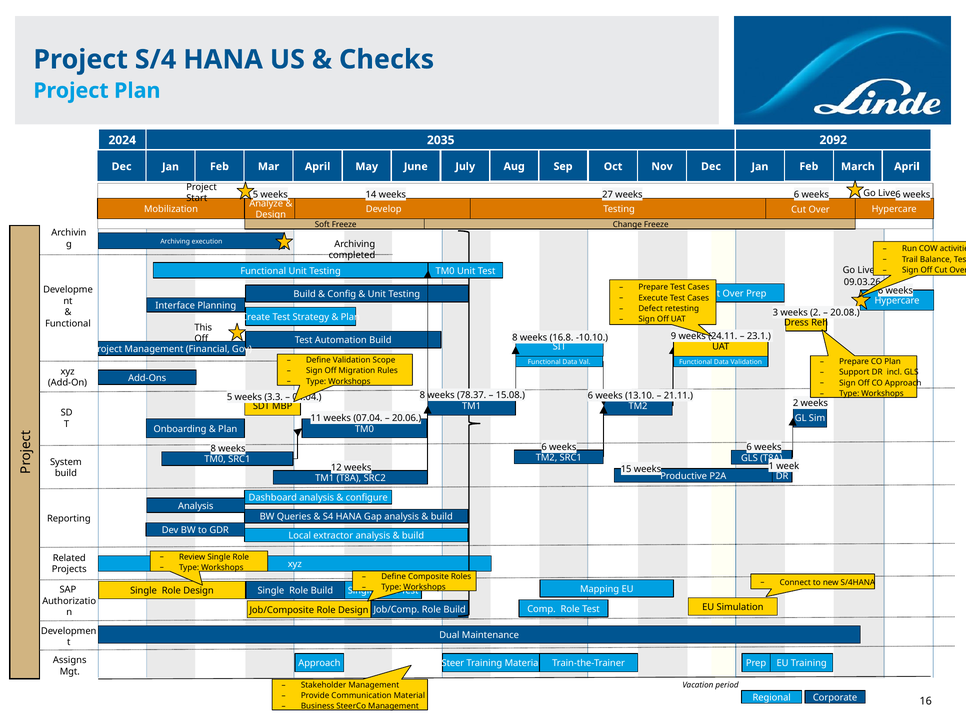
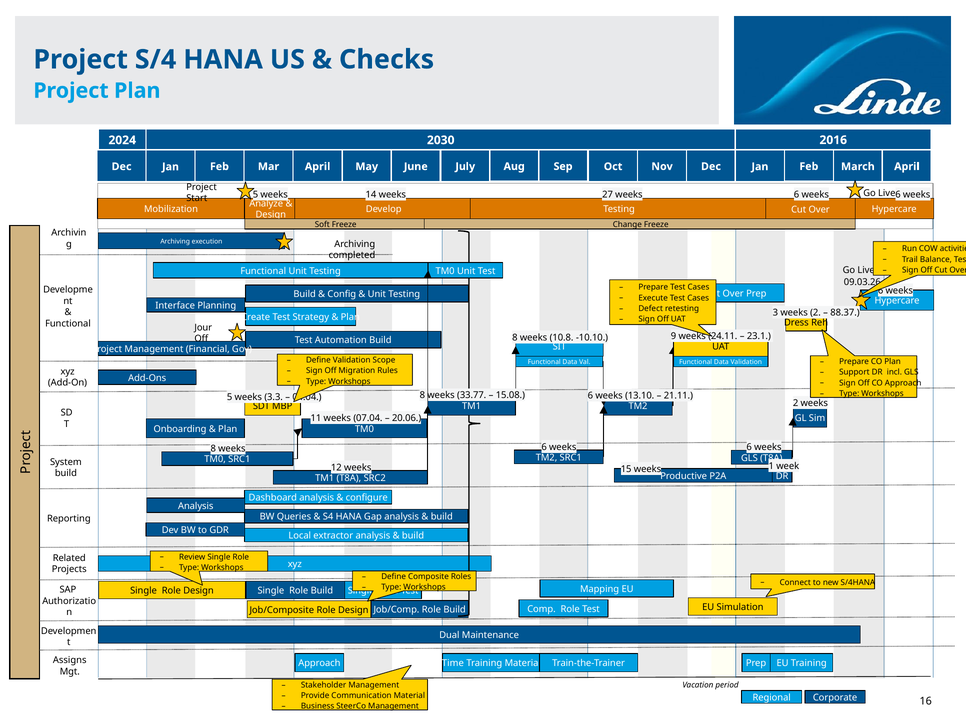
2092: 2092 -> 2016
2035: 2035 -> 2030
20.08: 20.08 -> 88.37
This: This -> Jour
16.8: 16.8 -> 10.8
78.37: 78.37 -> 33.77
Steer: Steer -> Time
